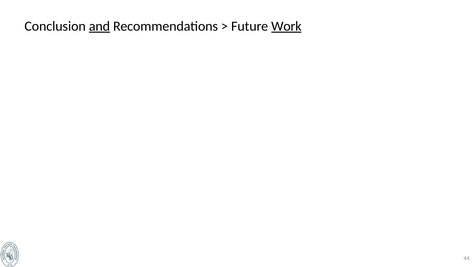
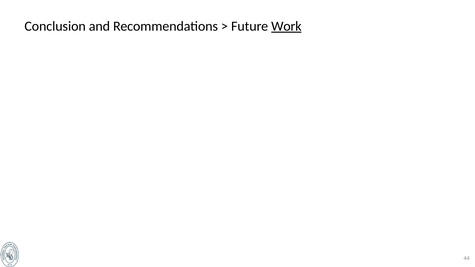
and underline: present -> none
